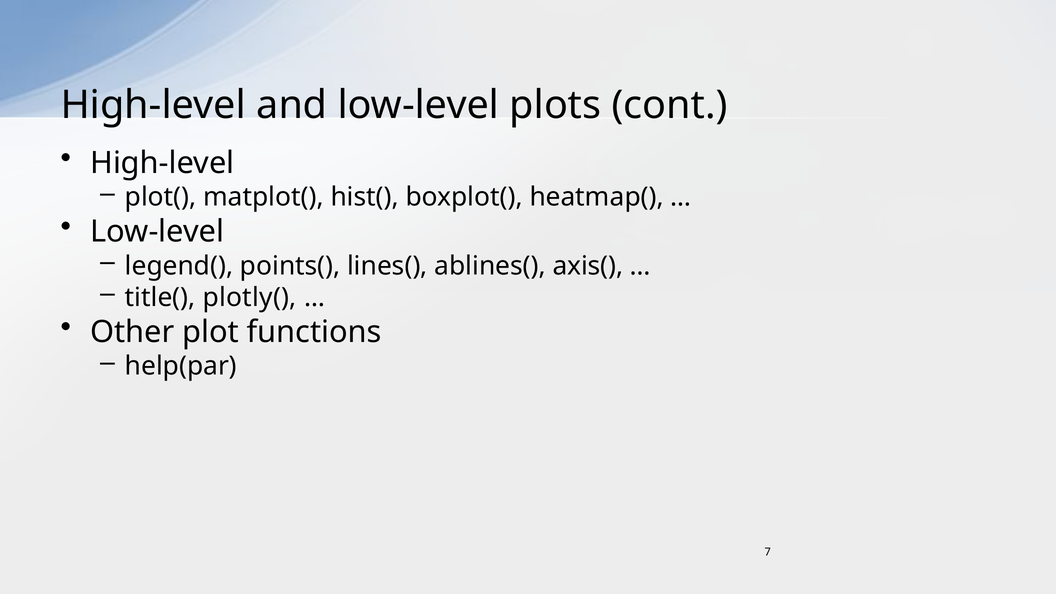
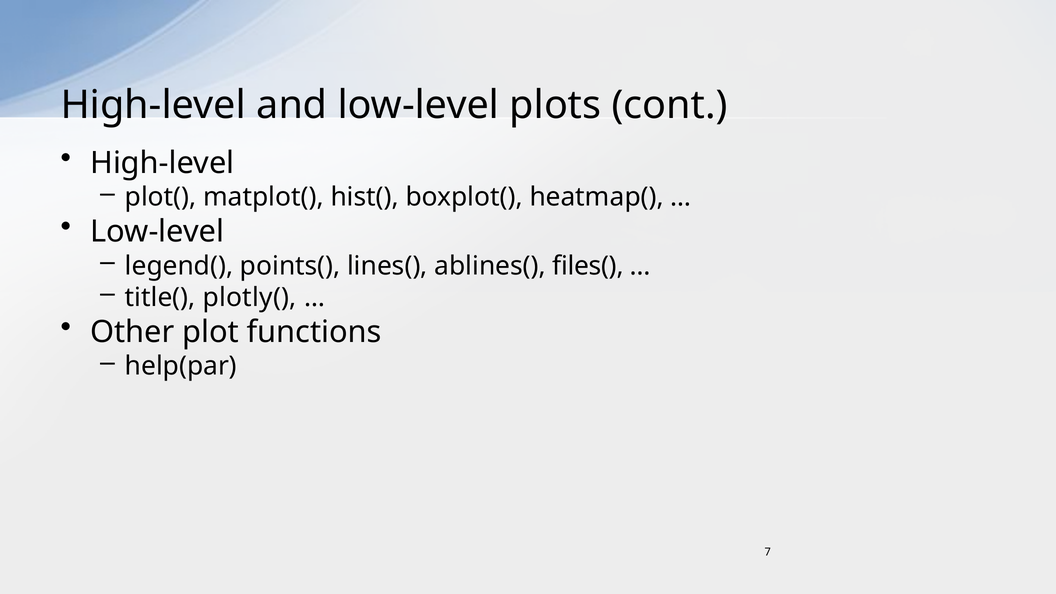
axis(: axis( -> files(
